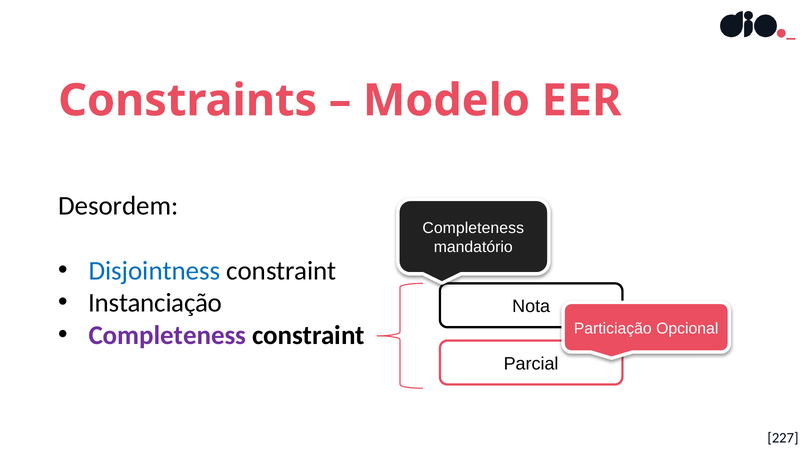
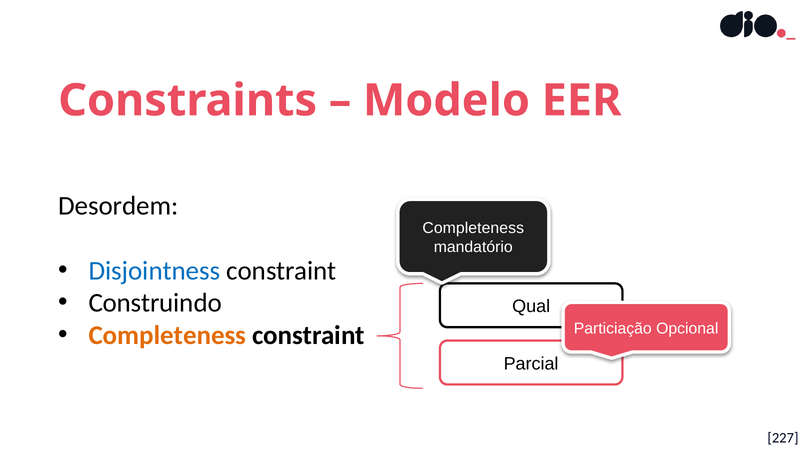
Instanciação: Instanciação -> Construindo
Nota: Nota -> Qual
Completeness at (167, 336) colour: purple -> orange
